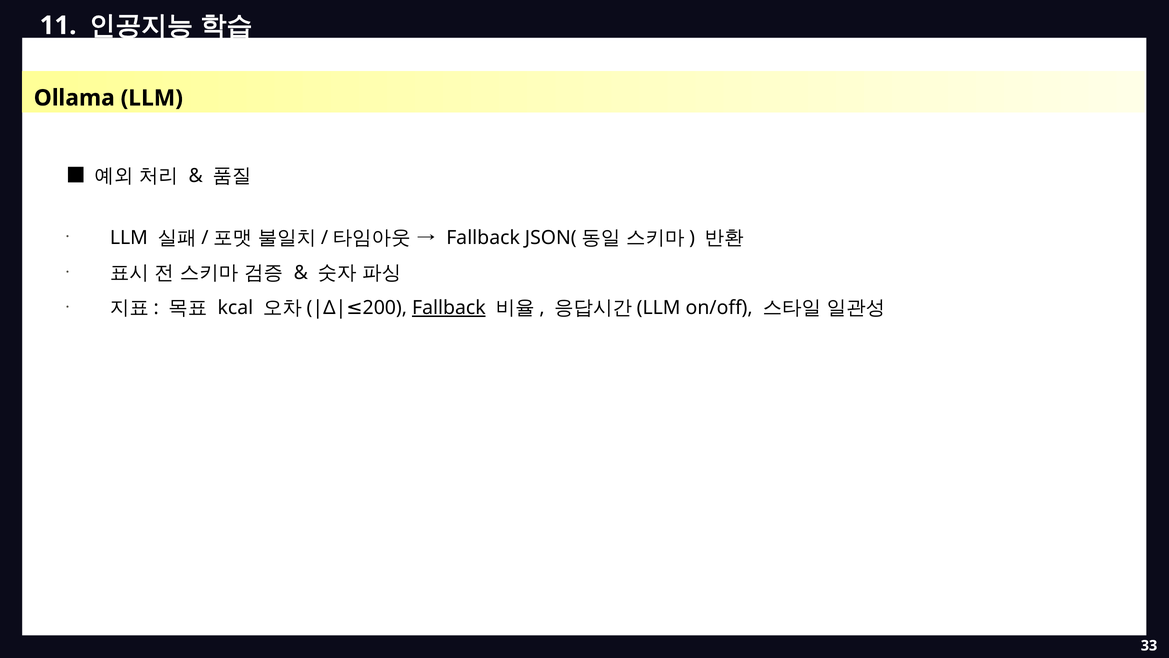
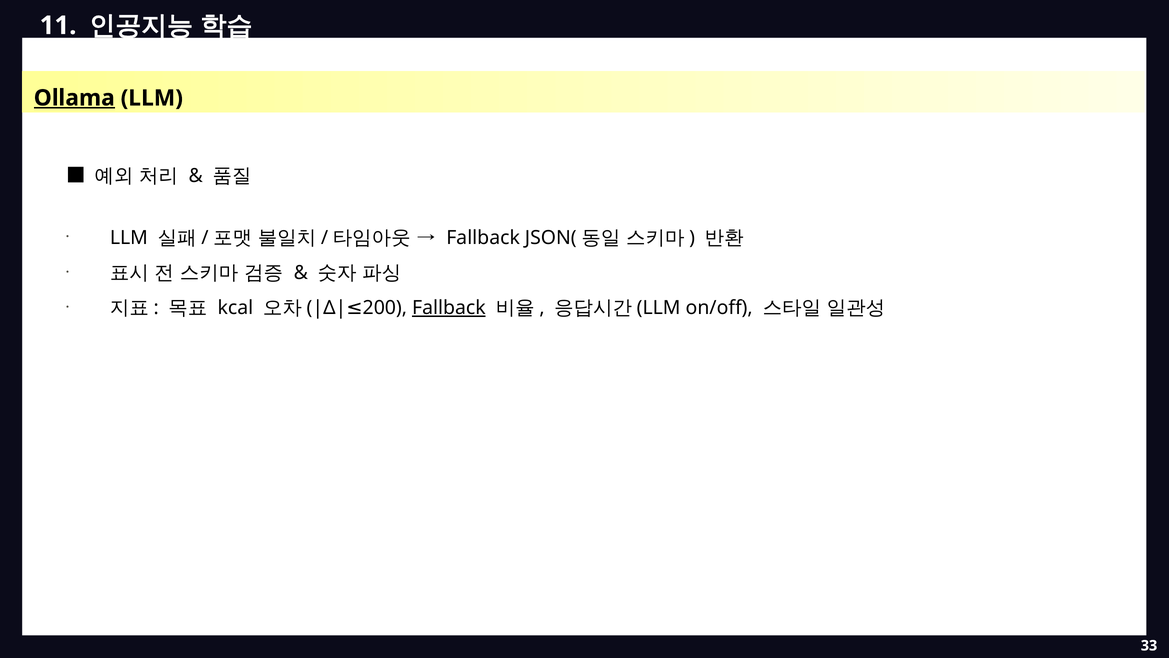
Ollama underline: none -> present
